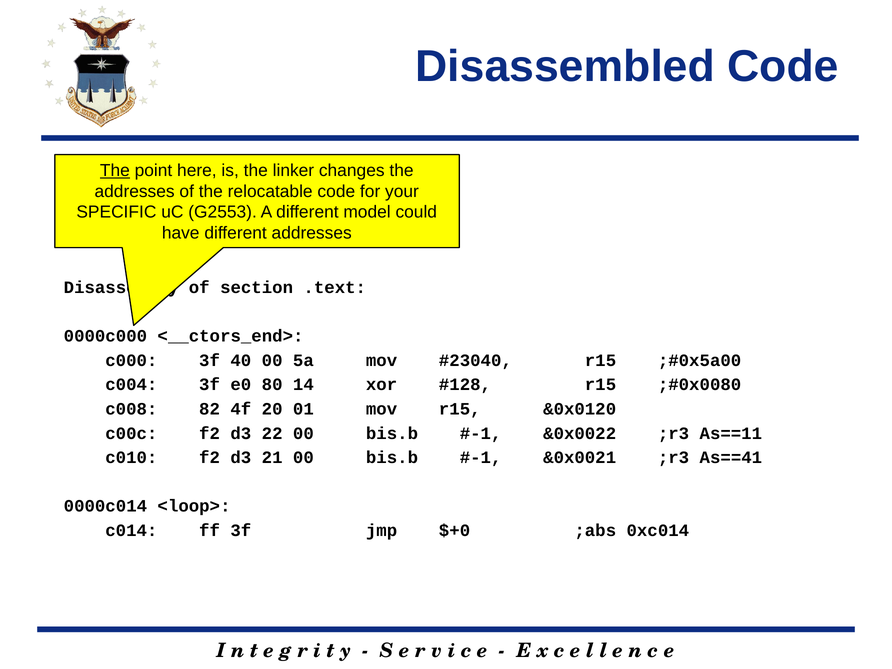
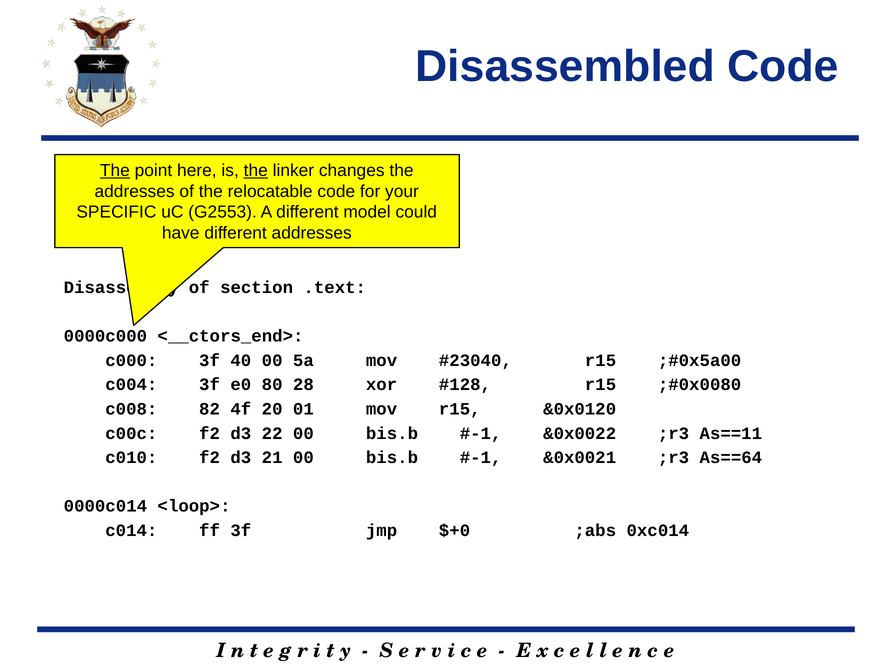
the at (256, 171) underline: none -> present
14: 14 -> 28
As==41: As==41 -> As==64
